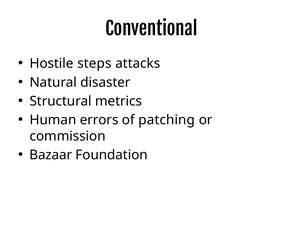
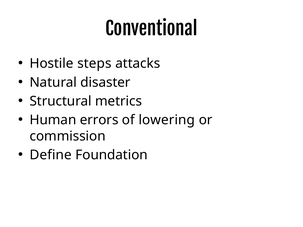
patching: patching -> lowering
Bazaar: Bazaar -> Define
